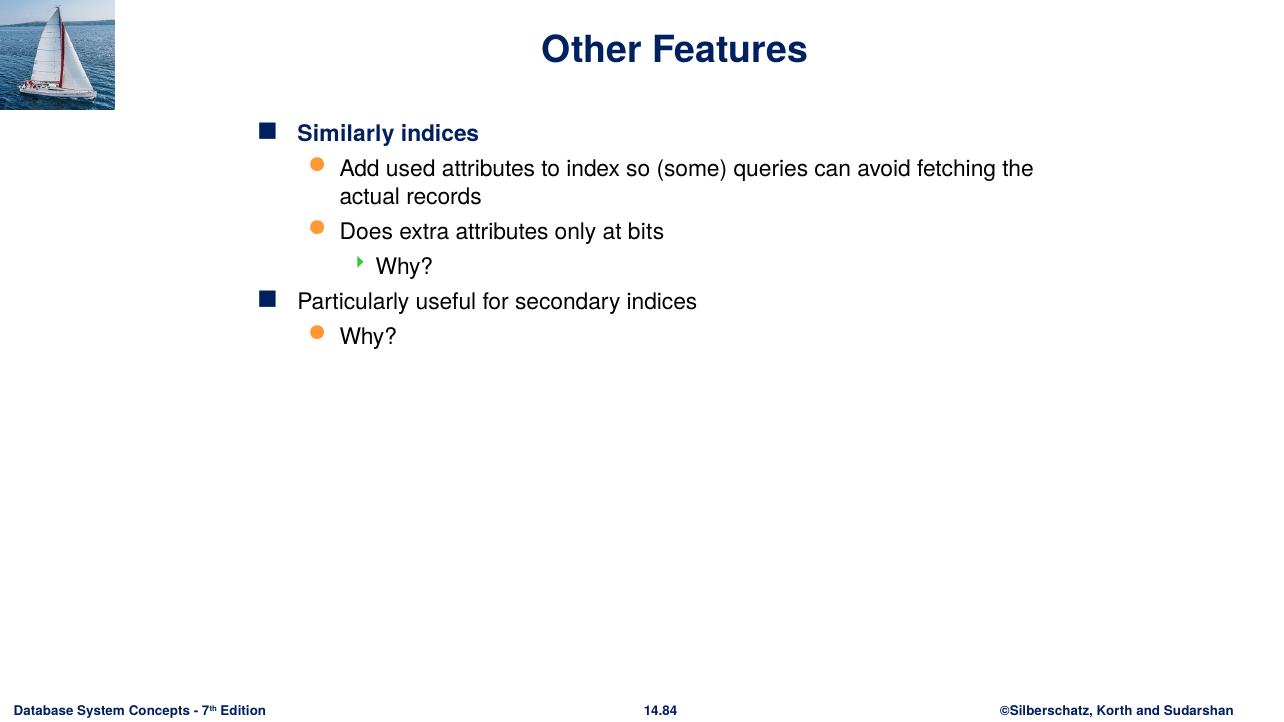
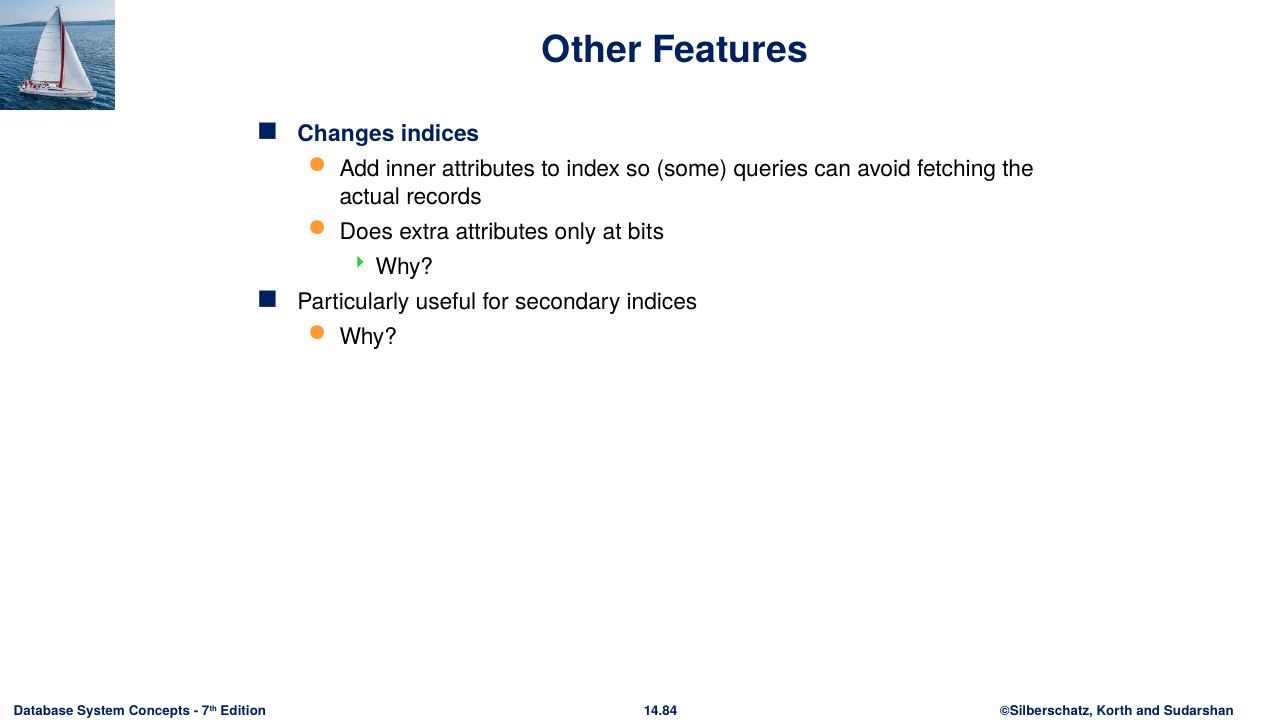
Similarly: Similarly -> Changes
used: used -> inner
